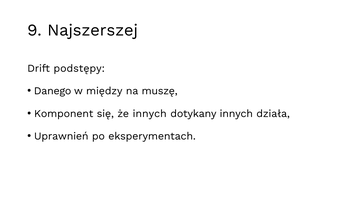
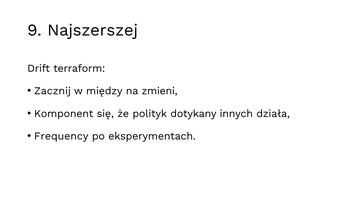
podstępy: podstępy -> terraform
Danego: Danego -> Zacznij
muszę: muszę -> zmieni
że innych: innych -> polityk
Uprawnień: Uprawnień -> Frequency
